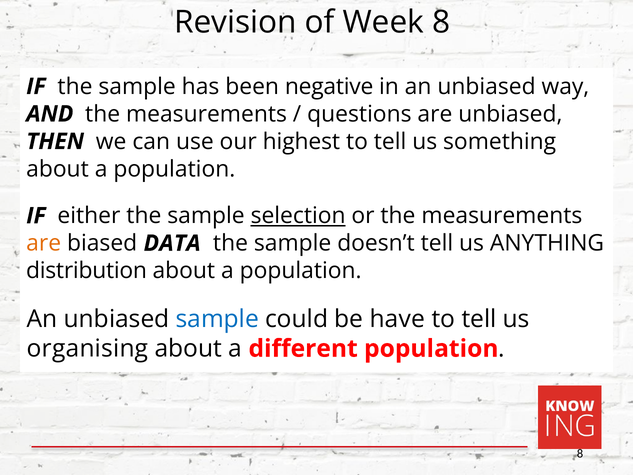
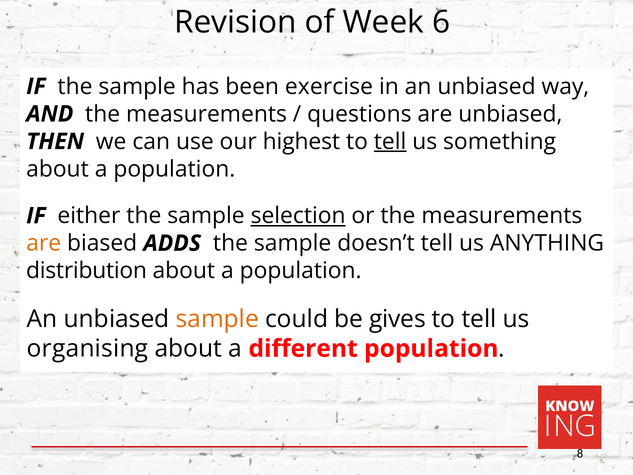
Week 8: 8 -> 6
negative: negative -> exercise
tell at (390, 141) underline: none -> present
DATA: DATA -> ADDS
sample at (217, 319) colour: blue -> orange
have: have -> gives
